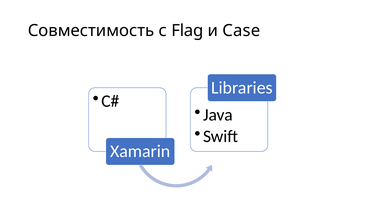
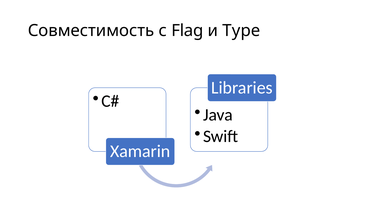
Case: Case -> Type
